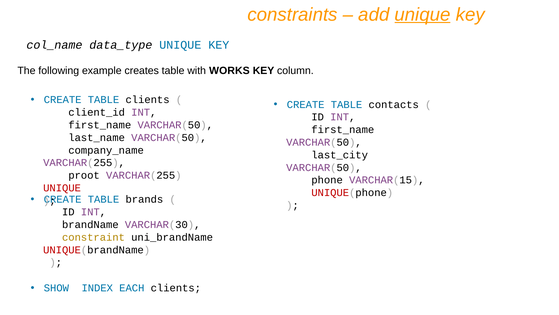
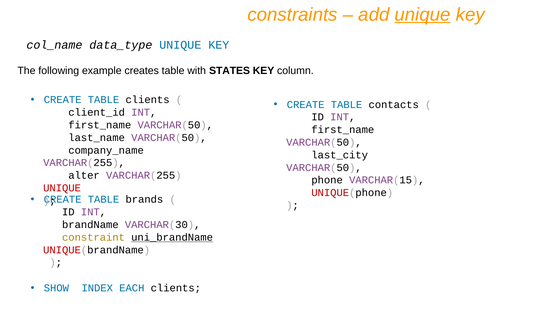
WORKS: WORKS -> STATES
proot: proot -> alter
uni_brandName underline: none -> present
